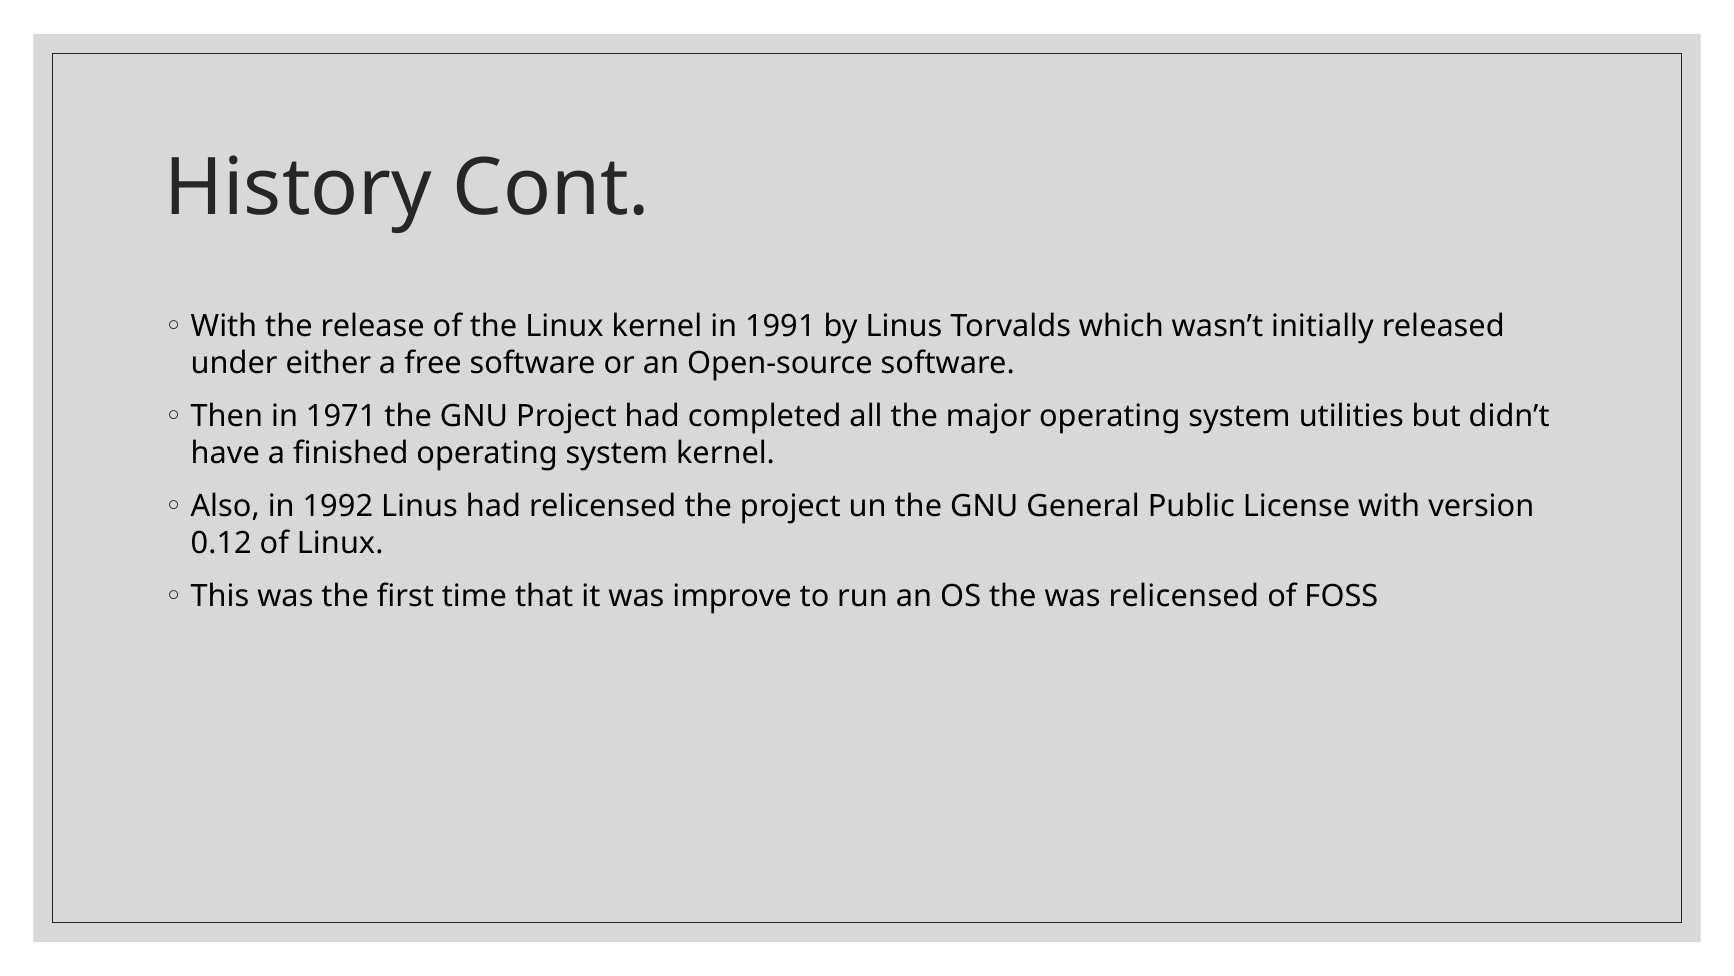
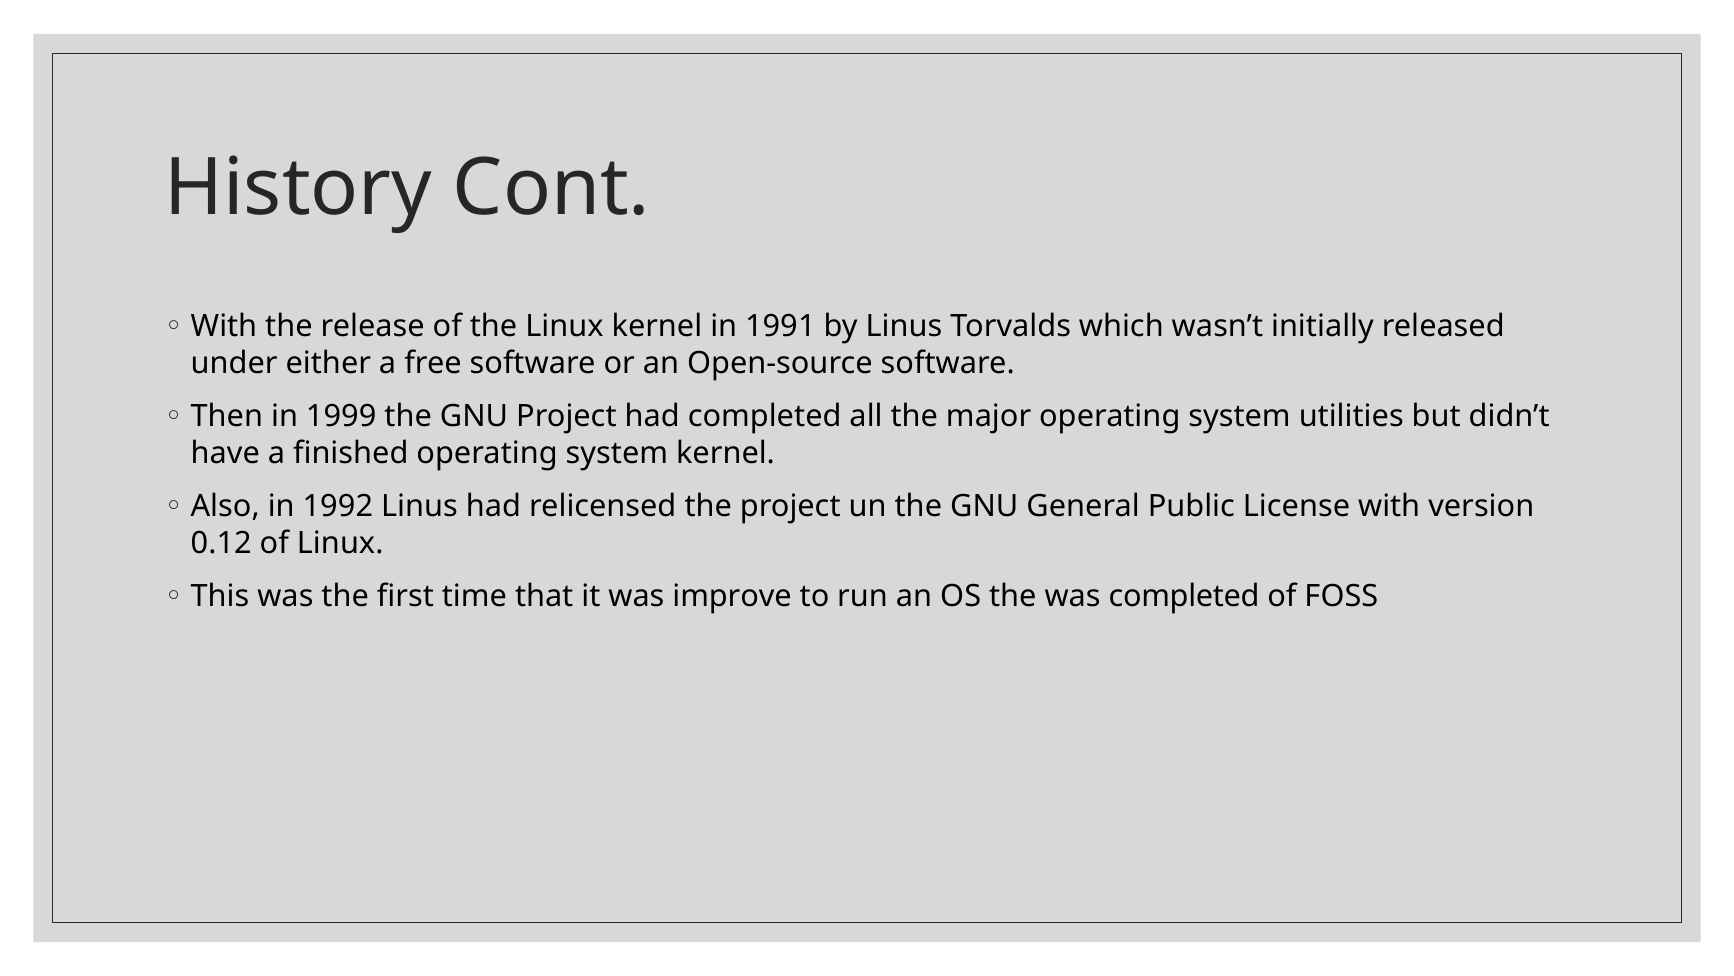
1971: 1971 -> 1999
was relicensed: relicensed -> completed
